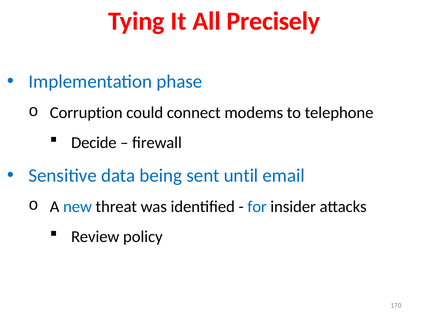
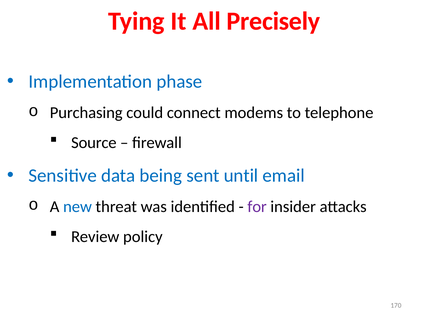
Corruption: Corruption -> Purchasing
Decide: Decide -> Source
for colour: blue -> purple
